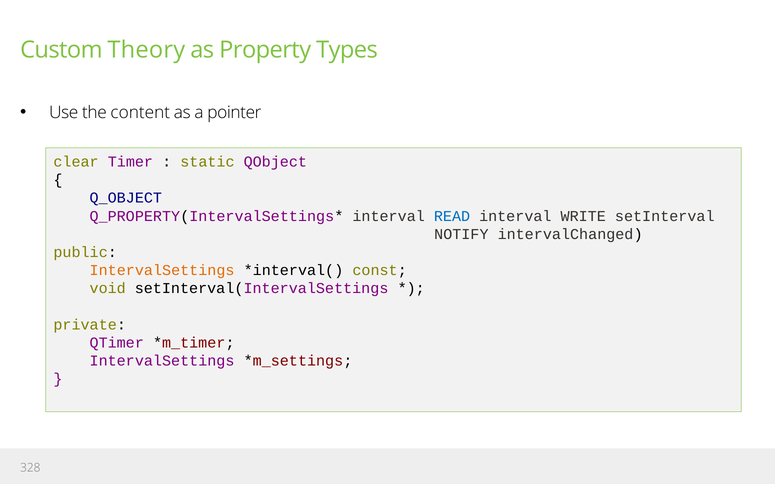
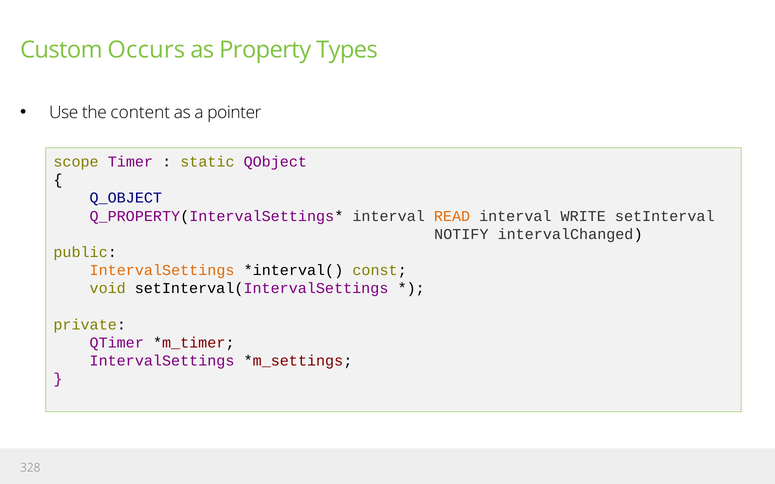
Theory: Theory -> Occurs
clear: clear -> scope
READ colour: blue -> orange
